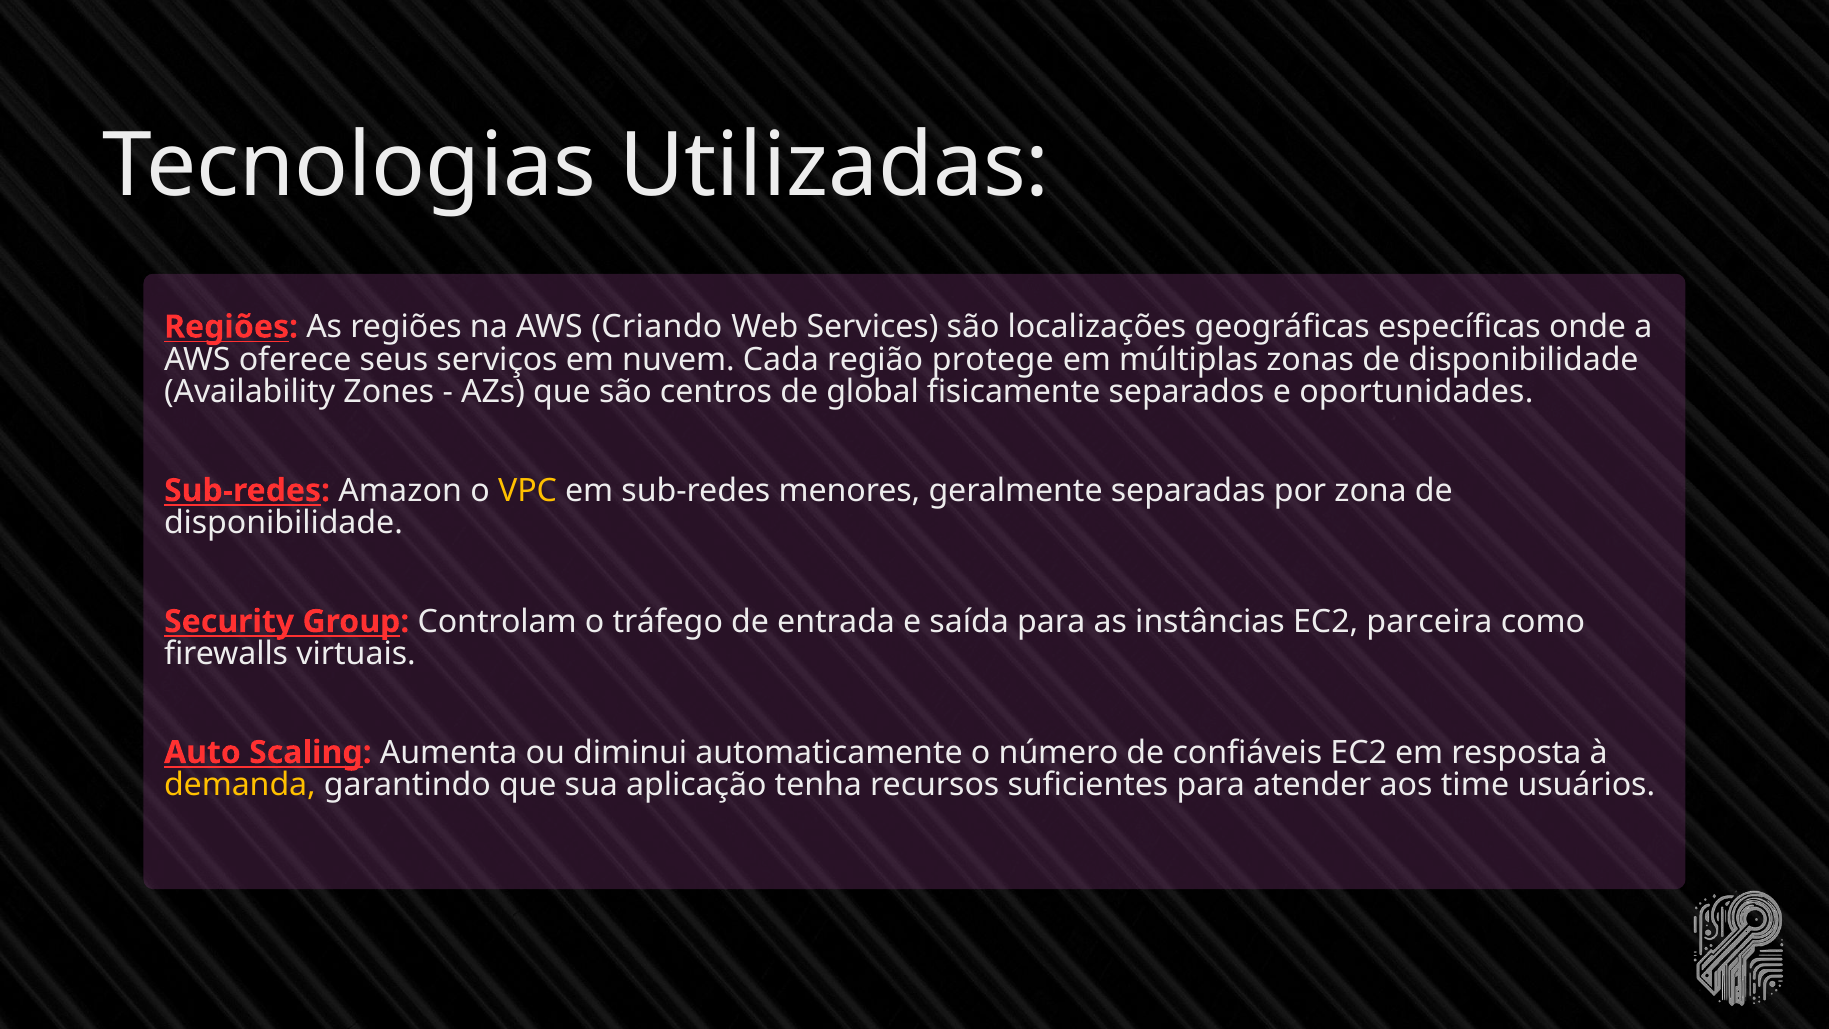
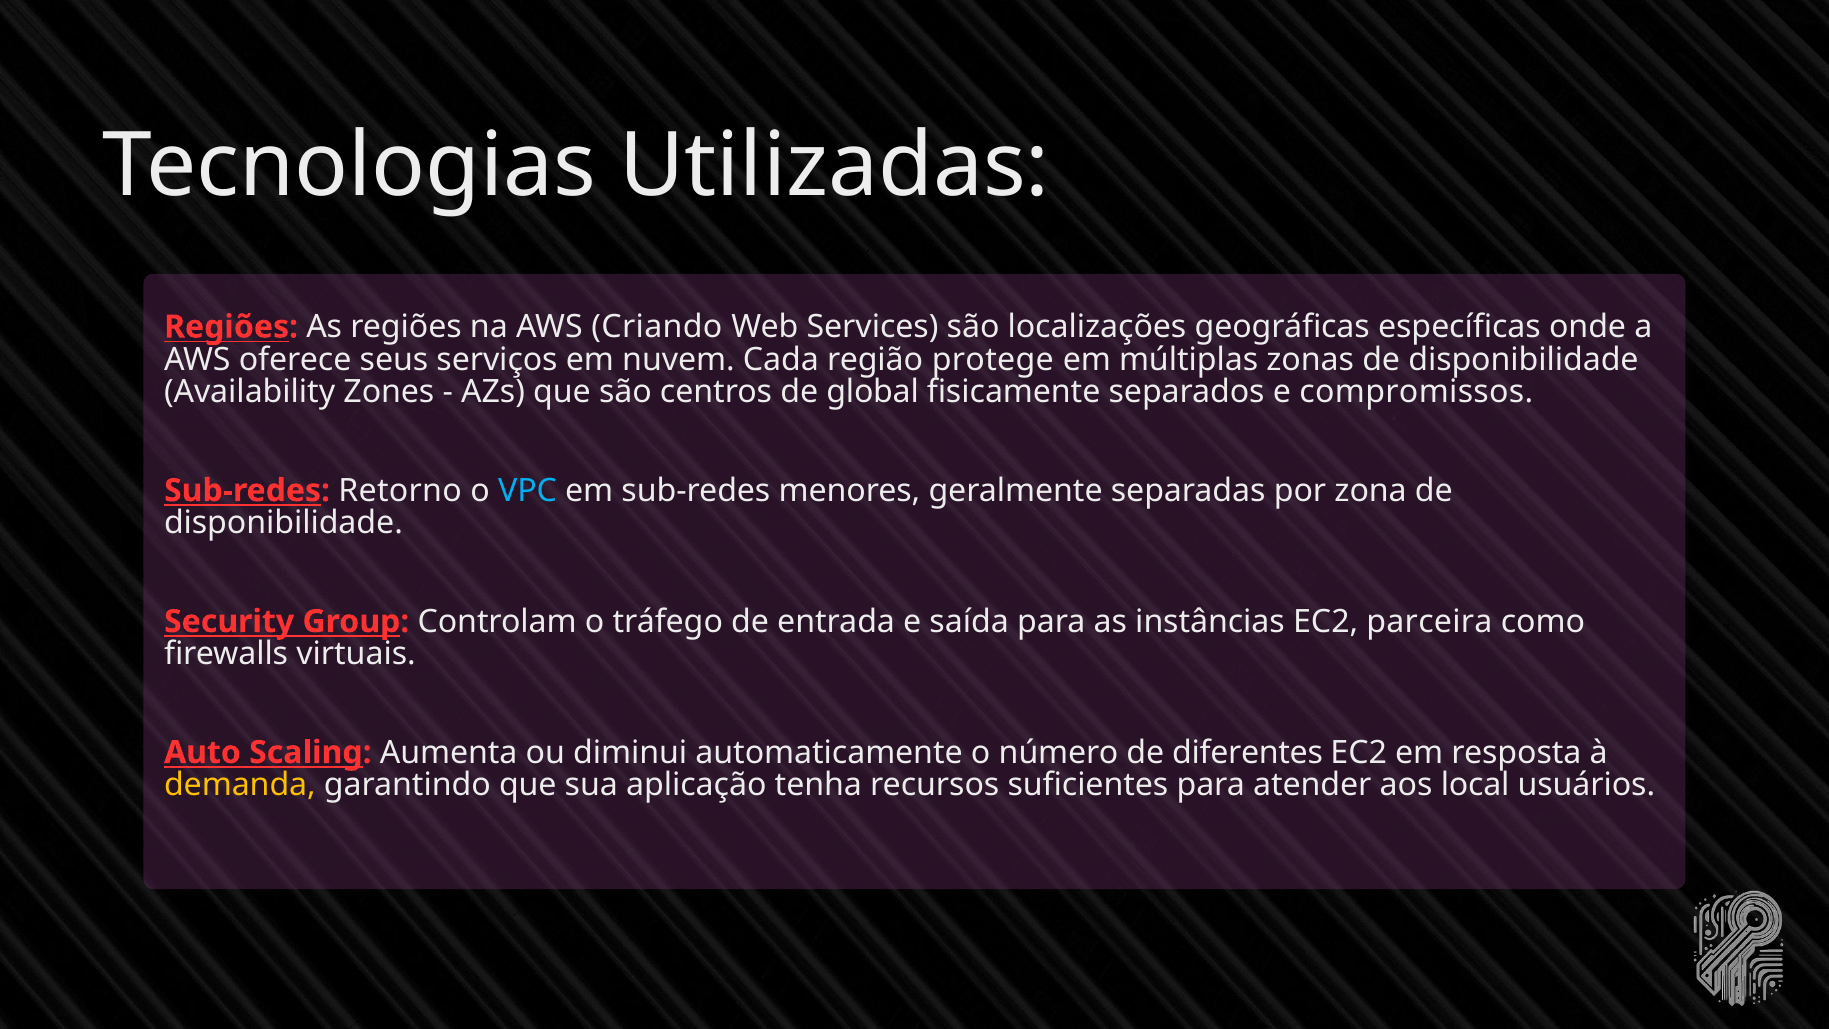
oportunidades: oportunidades -> compromissos
Amazon: Amazon -> Retorno
VPC colour: yellow -> light blue
confiáveis: confiáveis -> diferentes
time: time -> local
